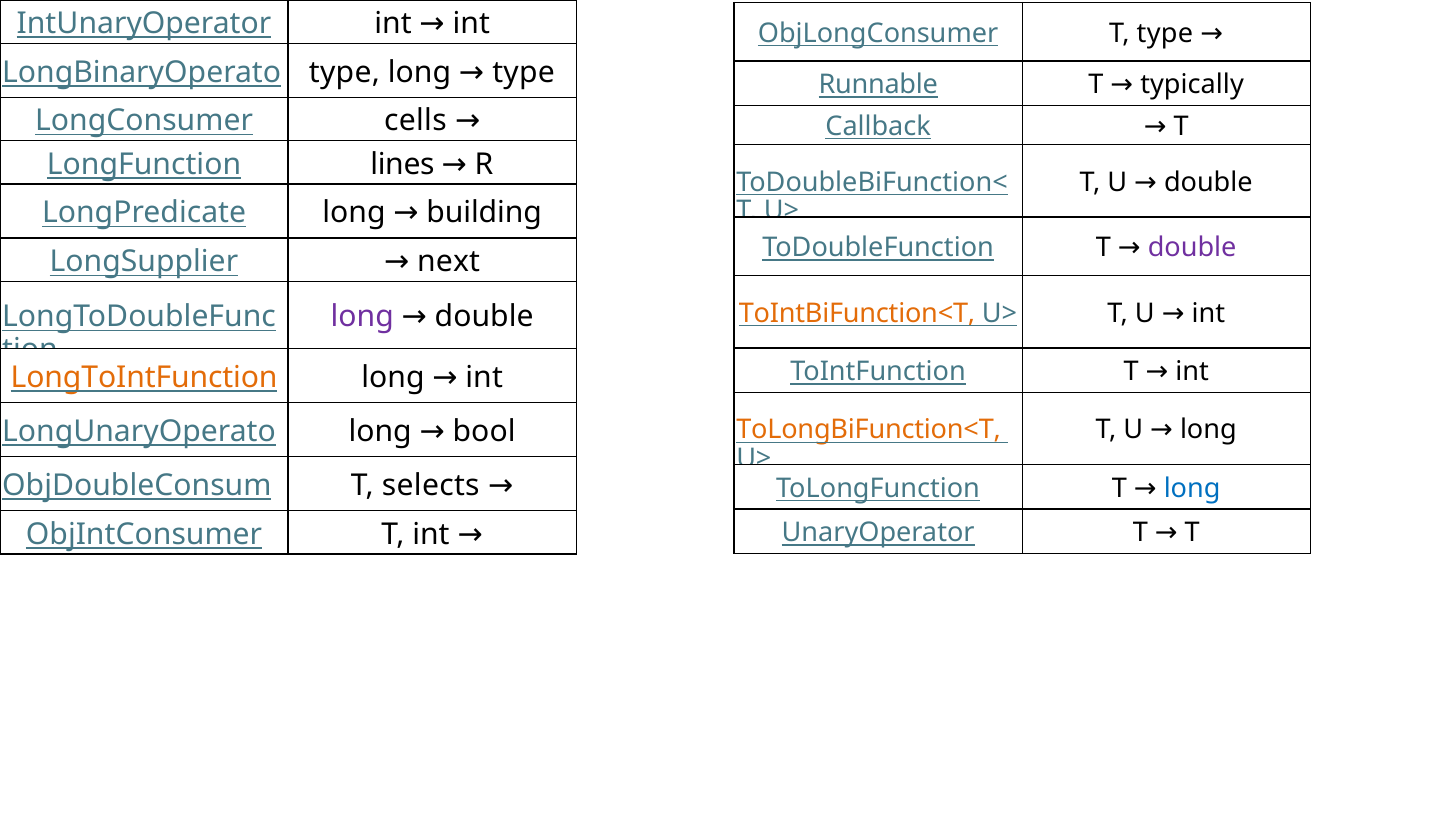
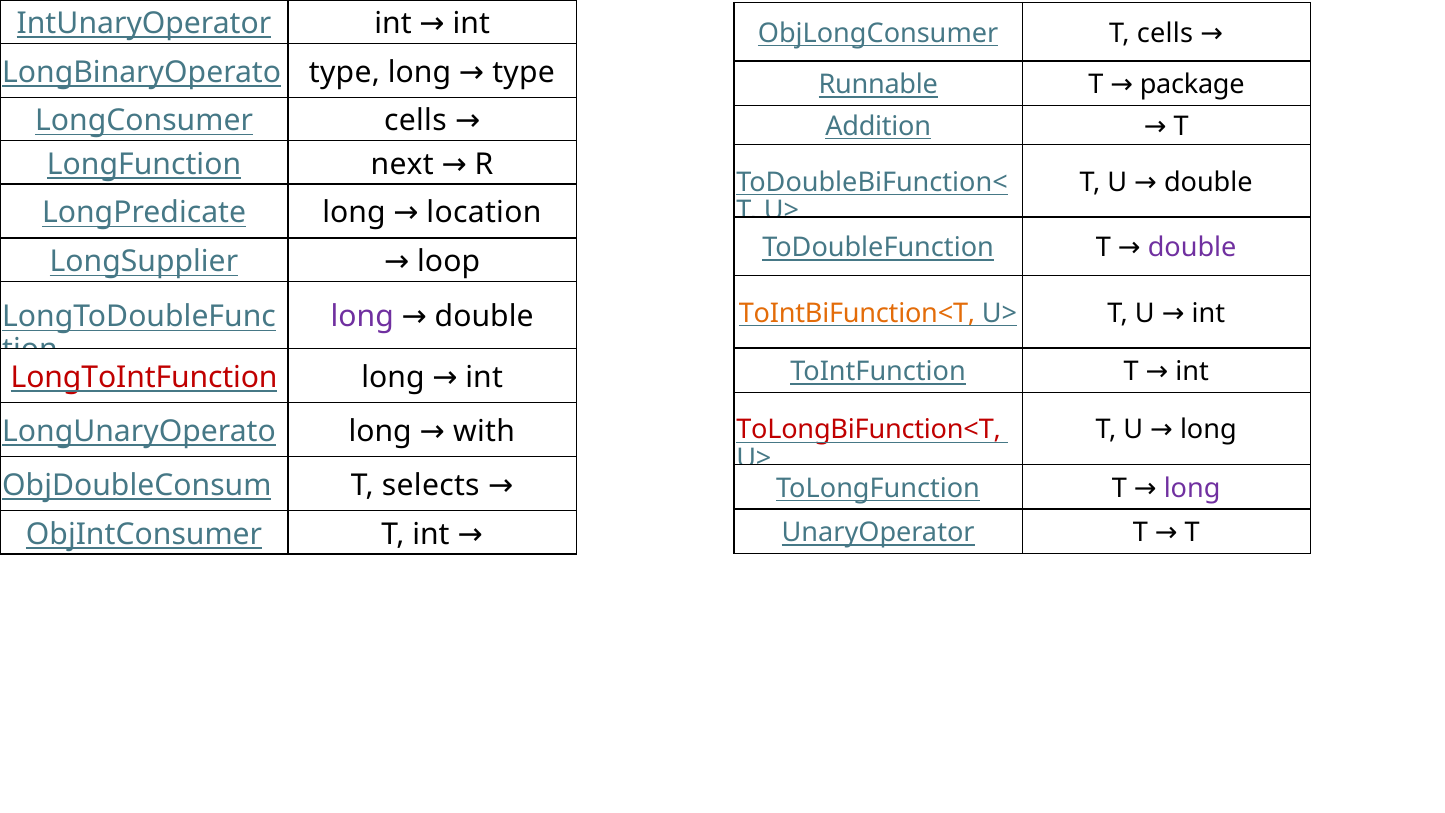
T type: type -> cells
typically: typically -> package
Callback: Callback -> Addition
lines: lines -> next
building: building -> location
next: next -> loop
LongToIntFunction colour: orange -> red
ToLongBiFunction<T colour: orange -> red
bool: bool -> with
long at (1192, 488) colour: blue -> purple
